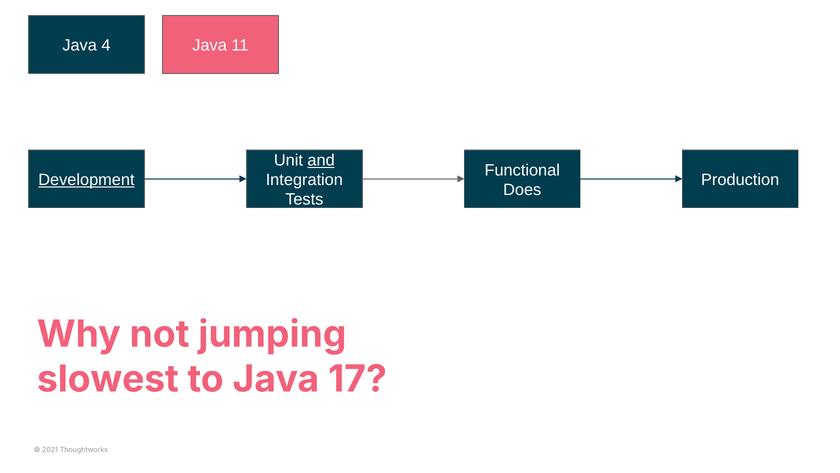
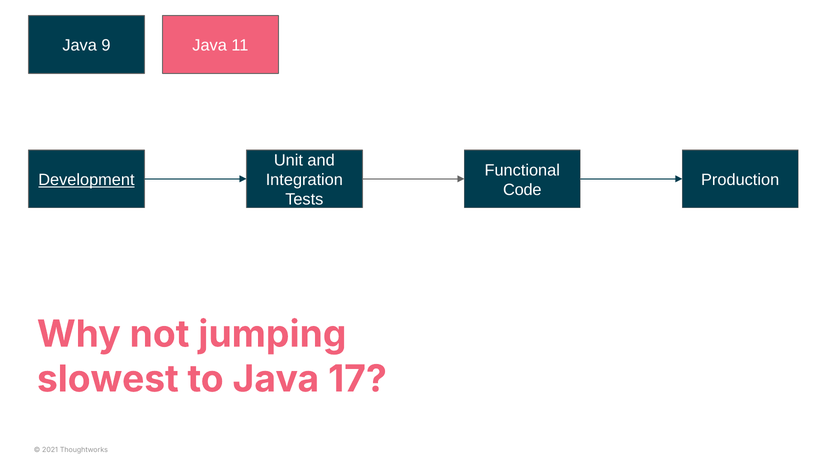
4: 4 -> 9
and underline: present -> none
Does: Does -> Code
